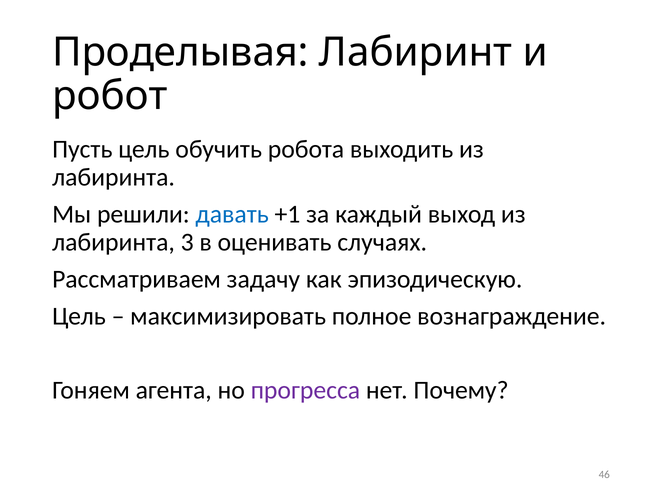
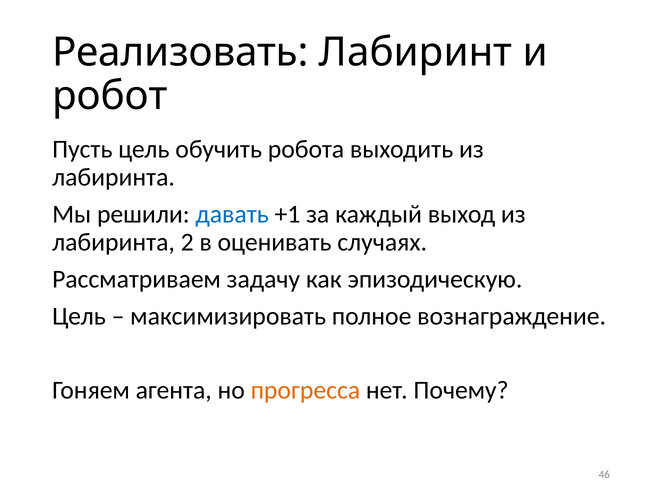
Проделывая: Проделывая -> Реализовать
3: 3 -> 2
прогресса colour: purple -> orange
